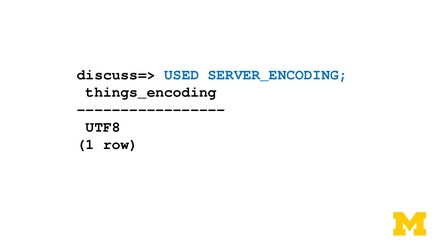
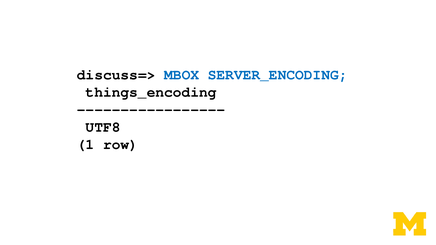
USED: USED -> MBOX
